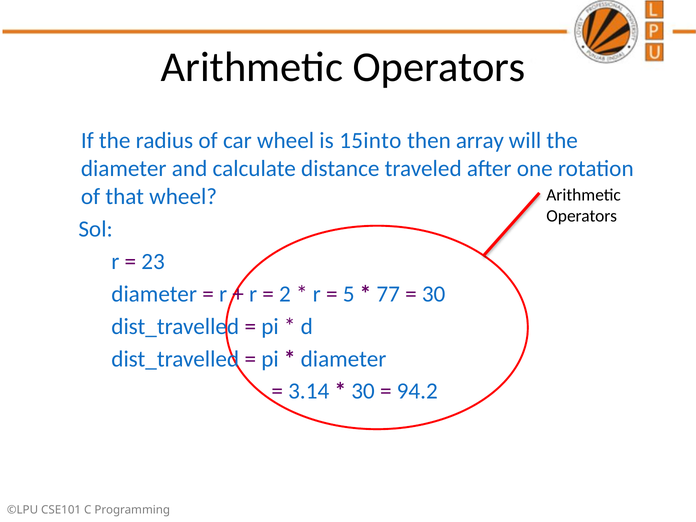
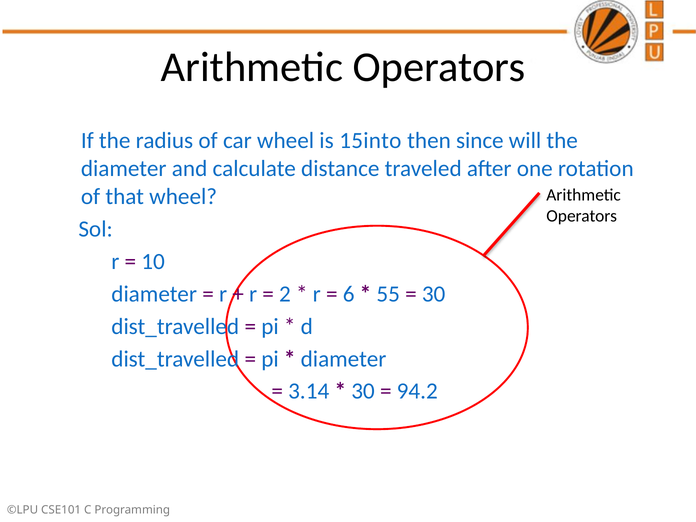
array: array -> since
23: 23 -> 10
5: 5 -> 6
77: 77 -> 55
